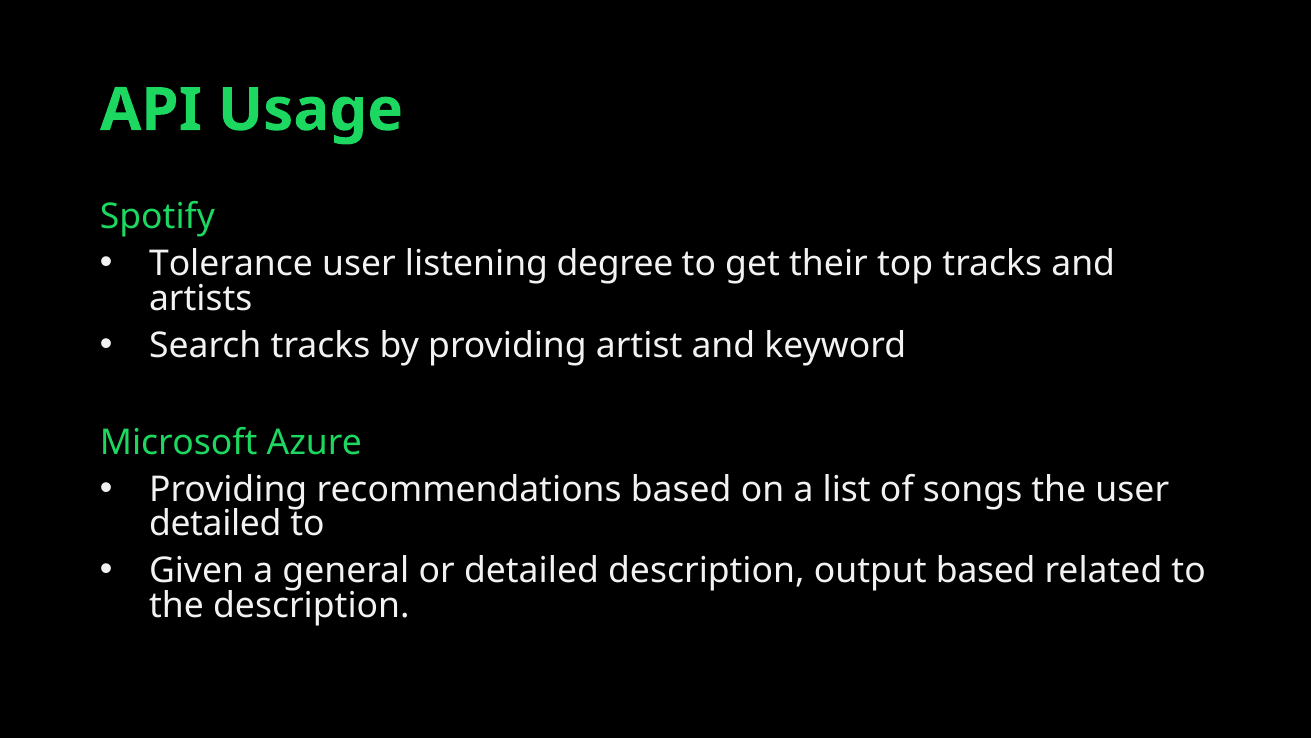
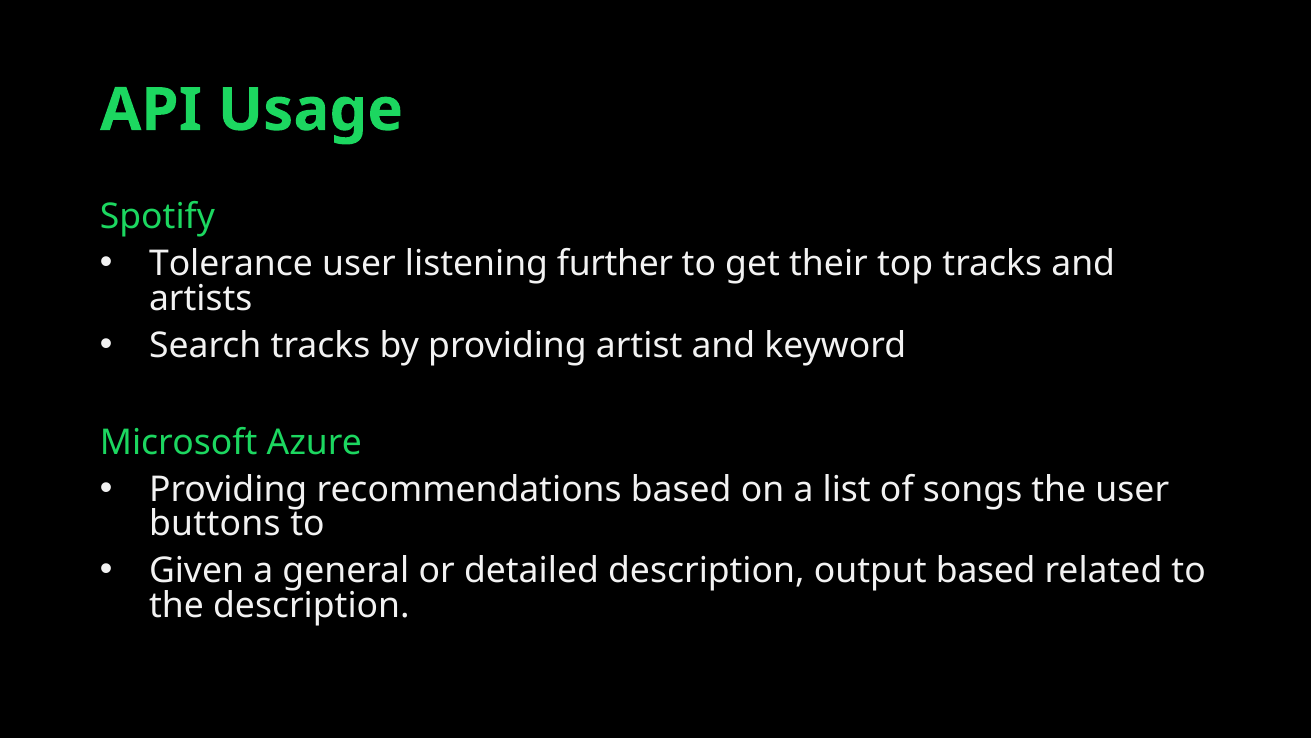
degree: degree -> further
detailed at (215, 524): detailed -> buttons
